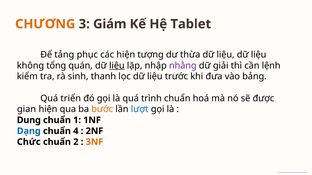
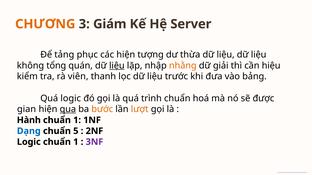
Tablet: Tablet -> Server
nhằng colour: purple -> orange
lệnh: lệnh -> hiệu
sinh: sinh -> viên
Quá triển: triển -> logic
qua underline: none -> present
lượt colour: blue -> orange
Dụng: Dụng -> Hành
4: 4 -> 5
Chức at (29, 142): Chức -> Logic
2 at (76, 142): 2 -> 1
3NF colour: orange -> purple
